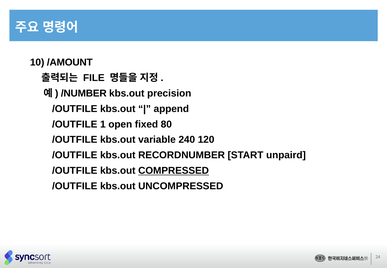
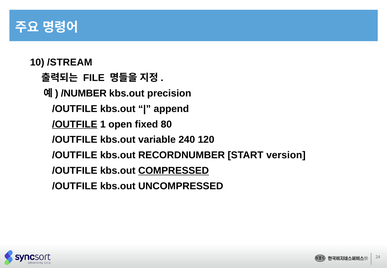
/AMOUNT: /AMOUNT -> /STREAM
/OUTFILE at (75, 124) underline: none -> present
unpaird: unpaird -> version
